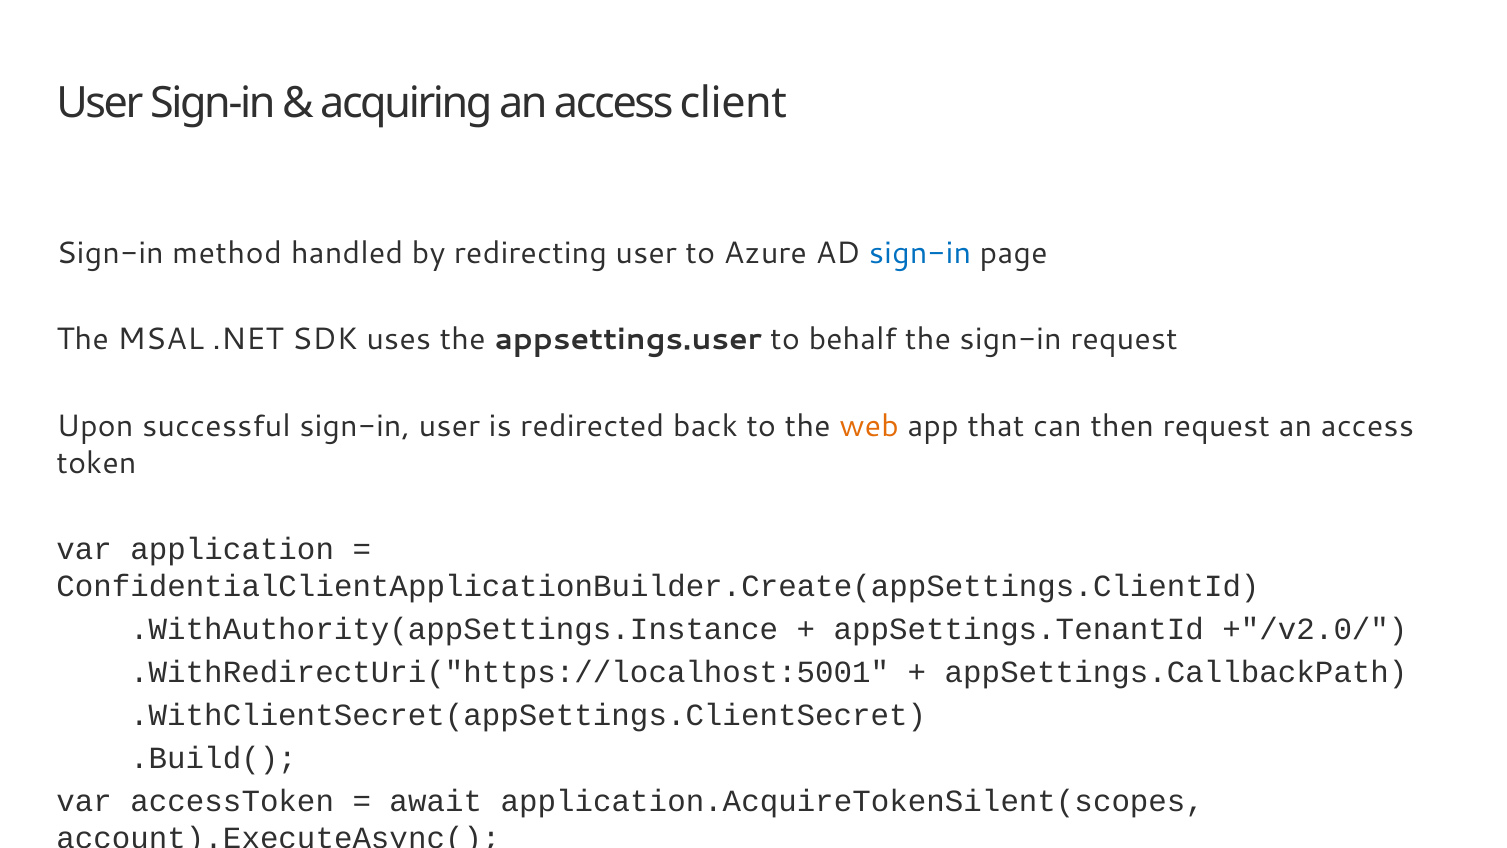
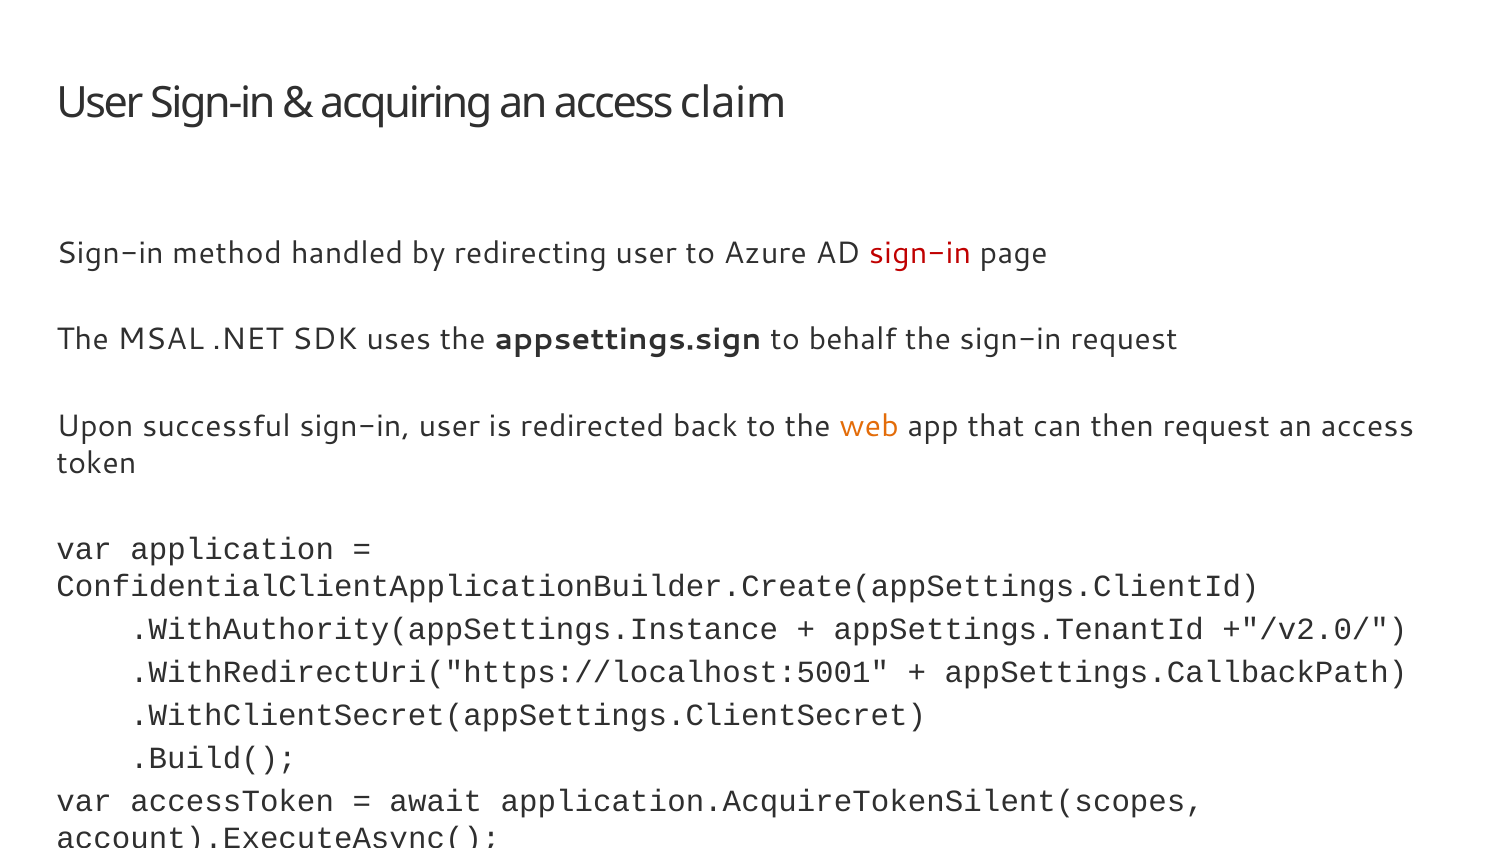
client: client -> claim
sign-in at (920, 253) colour: blue -> red
appsettings.user: appsettings.user -> appsettings.sign
